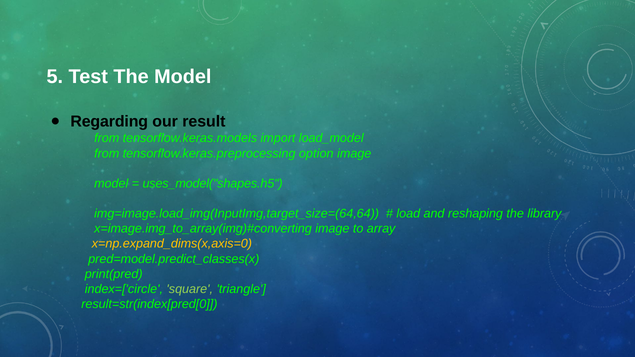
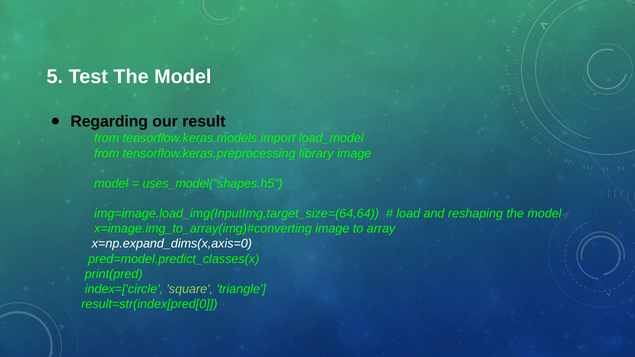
option: option -> library
reshaping the library: library -> model
x=np.expand_dims(x,axis=0 colour: yellow -> white
